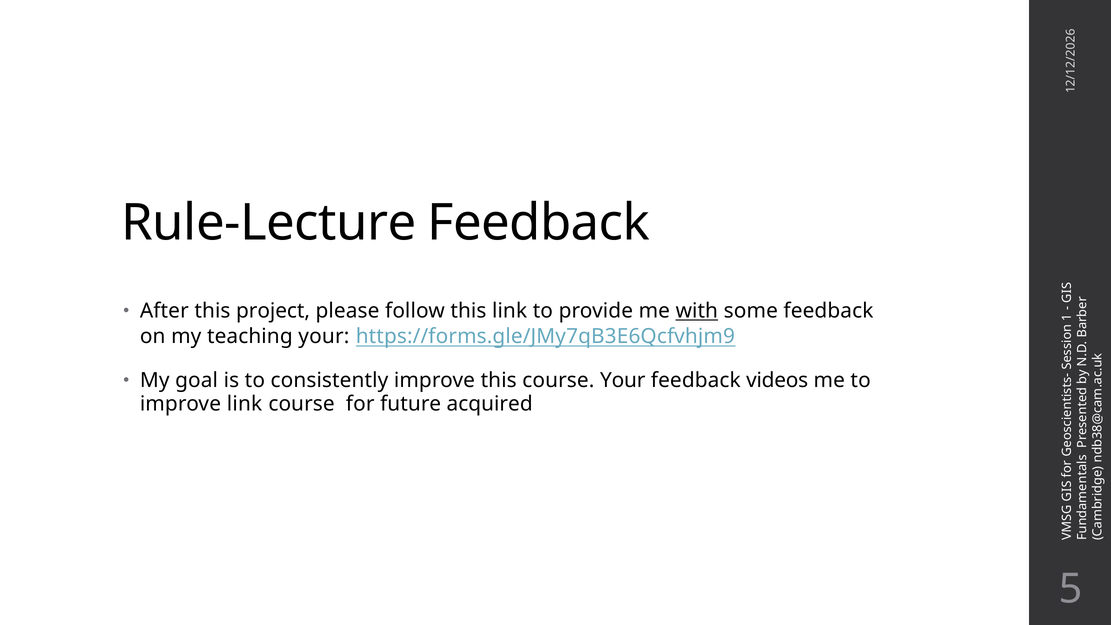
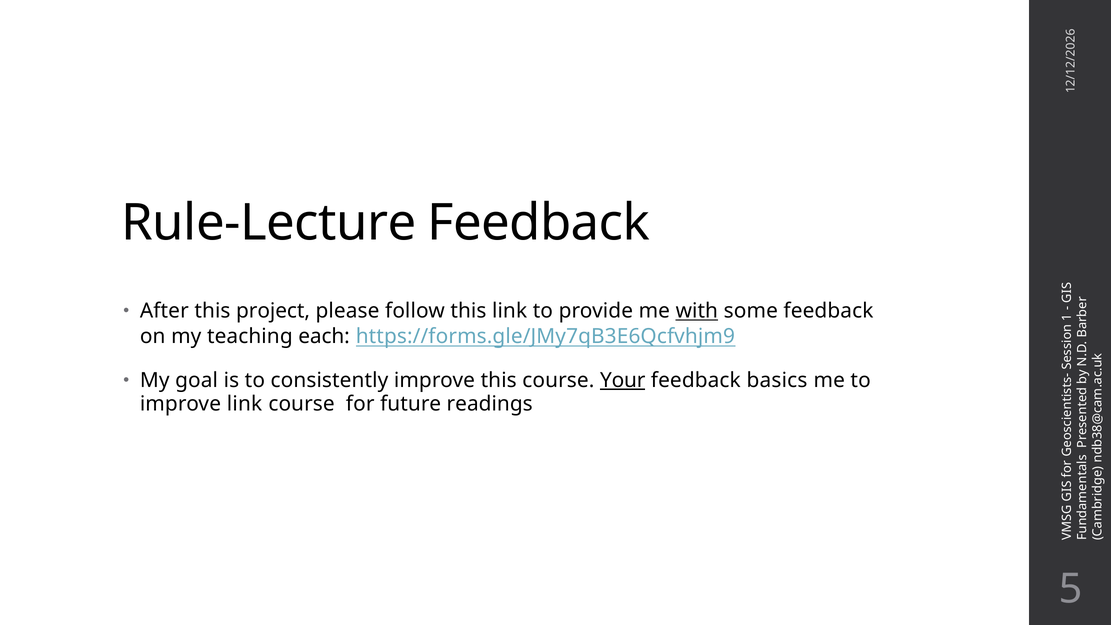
teaching your: your -> each
Your at (623, 380) underline: none -> present
videos: videos -> basics
acquired: acquired -> readings
